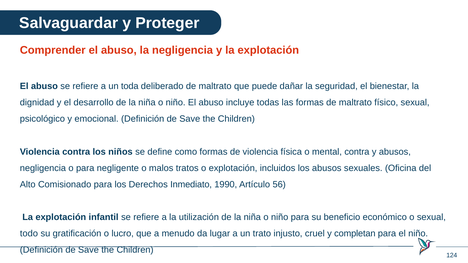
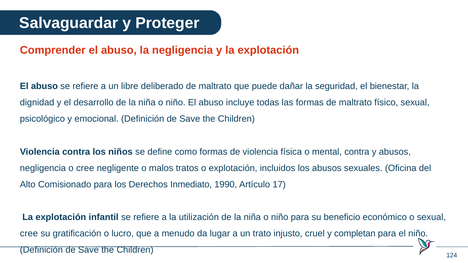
toda: toda -> libre
o para: para -> cree
56: 56 -> 17
todo at (29, 234): todo -> cree
